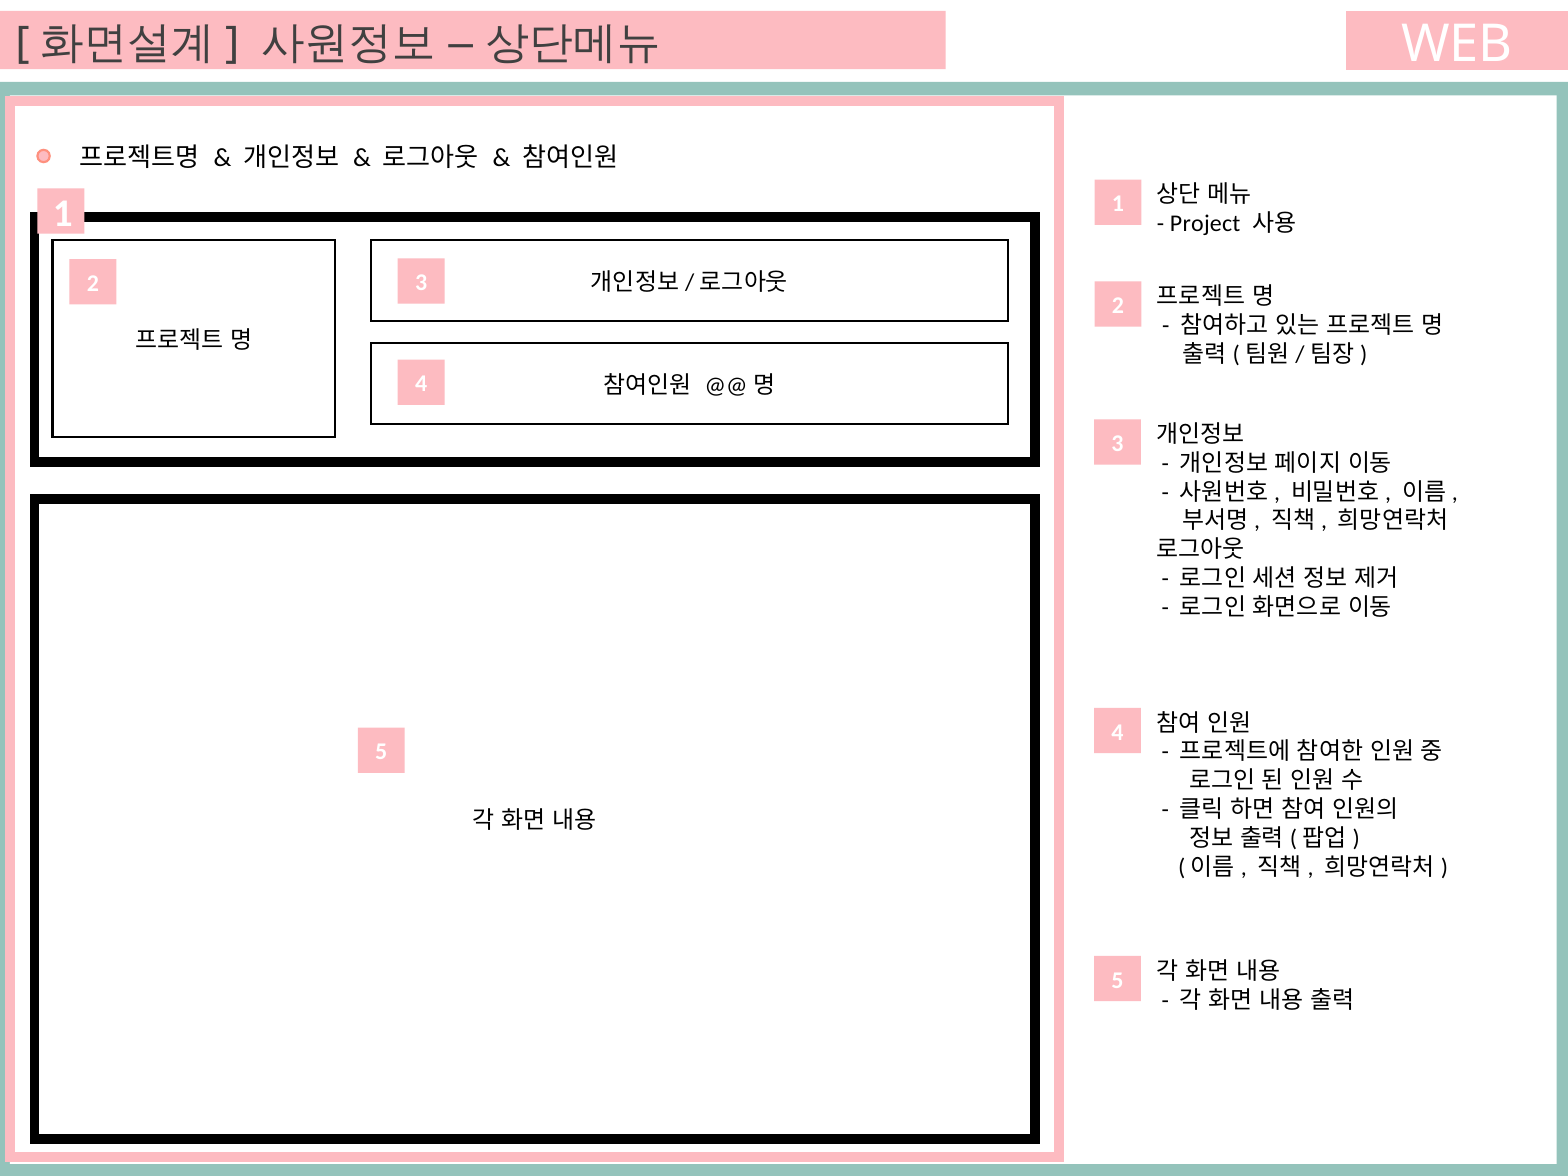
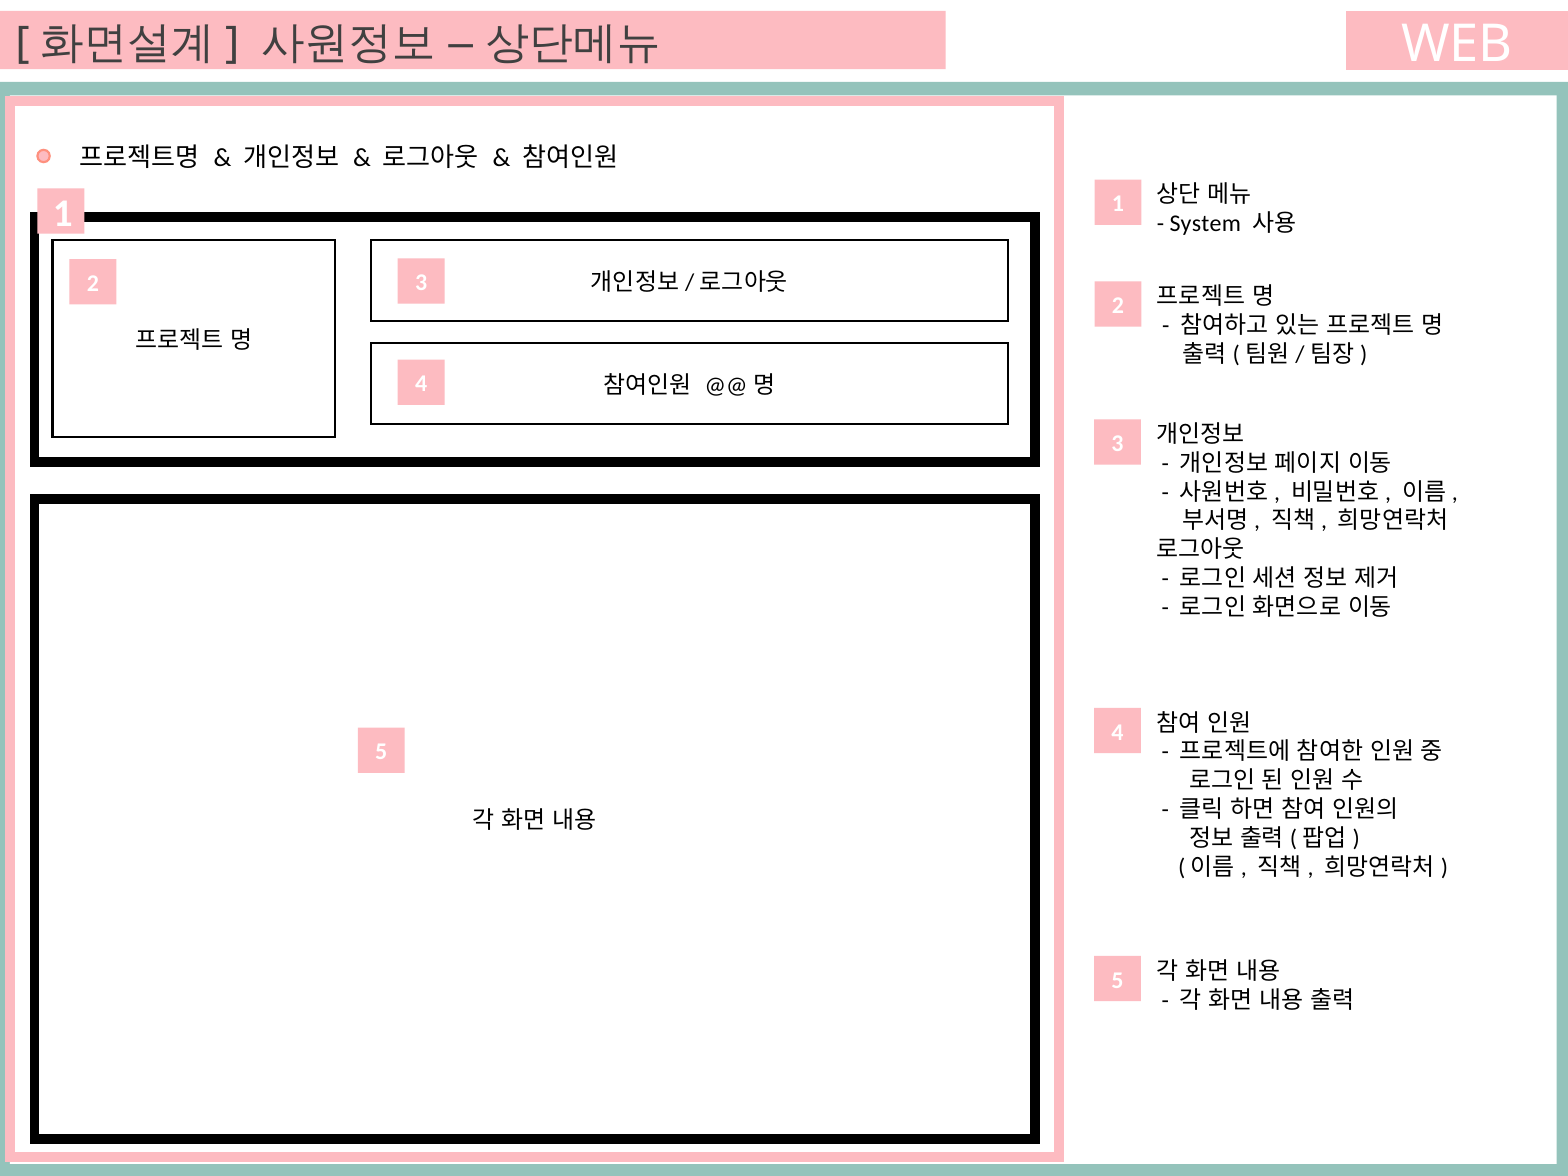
Project: Project -> System
